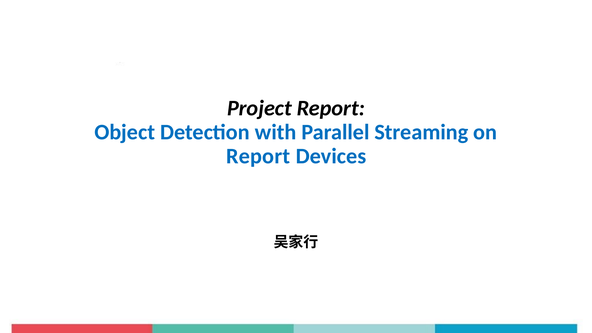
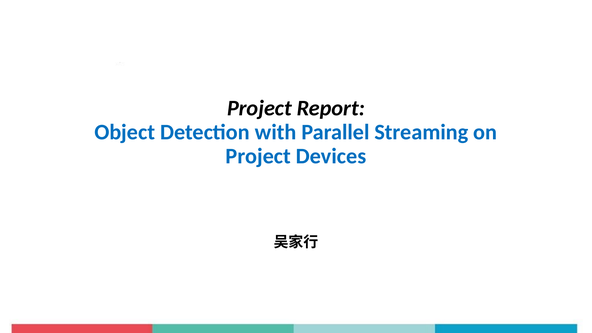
Report at (258, 156): Report -> Project
